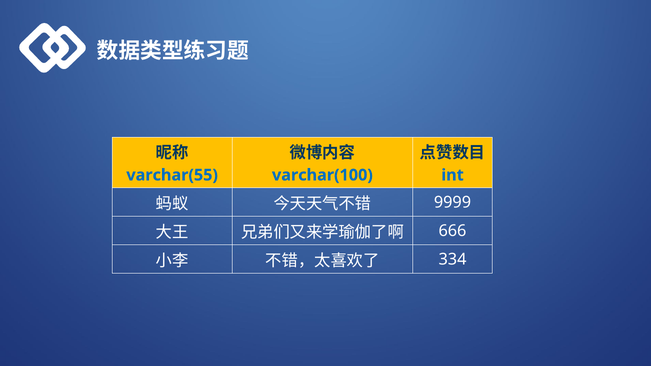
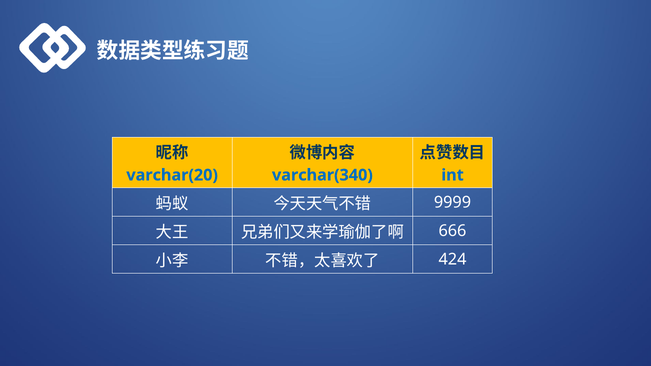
varchar(55: varchar(55 -> varchar(20
varchar(100: varchar(100 -> varchar(340
334: 334 -> 424
